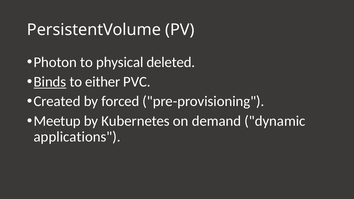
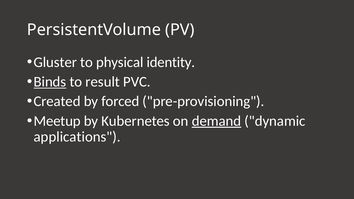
Photon: Photon -> Gluster
deleted: deleted -> identity
either: either -> result
demand underline: none -> present
